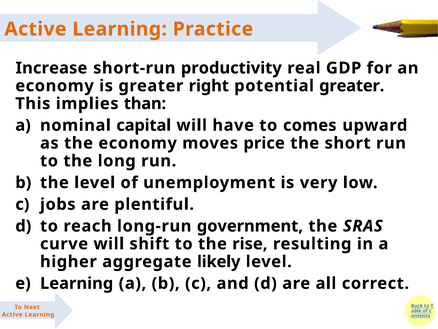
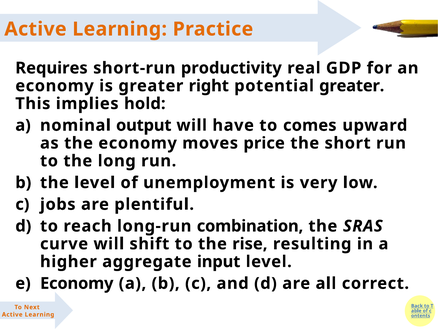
Increase: Increase -> Requires
than: than -> hold
capital: capital -> output
government: government -> combination
likely: likely -> input
Learning at (77, 283): Learning -> Economy
